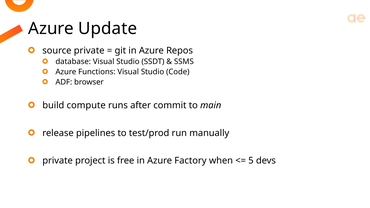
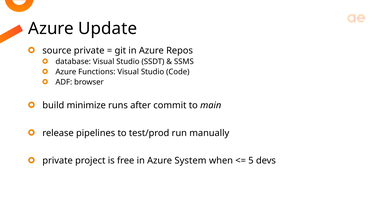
compute: compute -> minimize
Factory: Factory -> System
